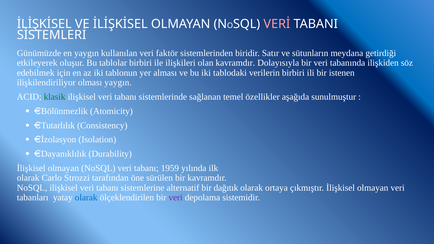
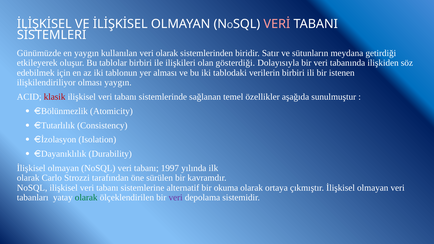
veri faktör: faktör -> olarak
olan kavramdır: kavramdır -> gösterdiği
klasik colour: green -> red
1959: 1959 -> 1997
dağıtık: dağıtık -> okuma
olarak at (86, 198) colour: blue -> green
